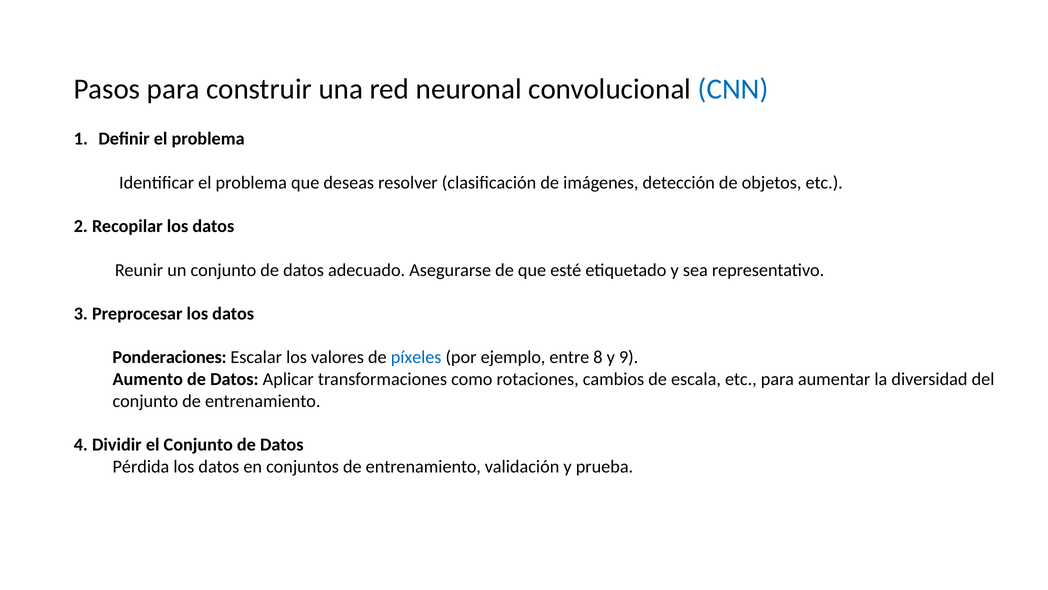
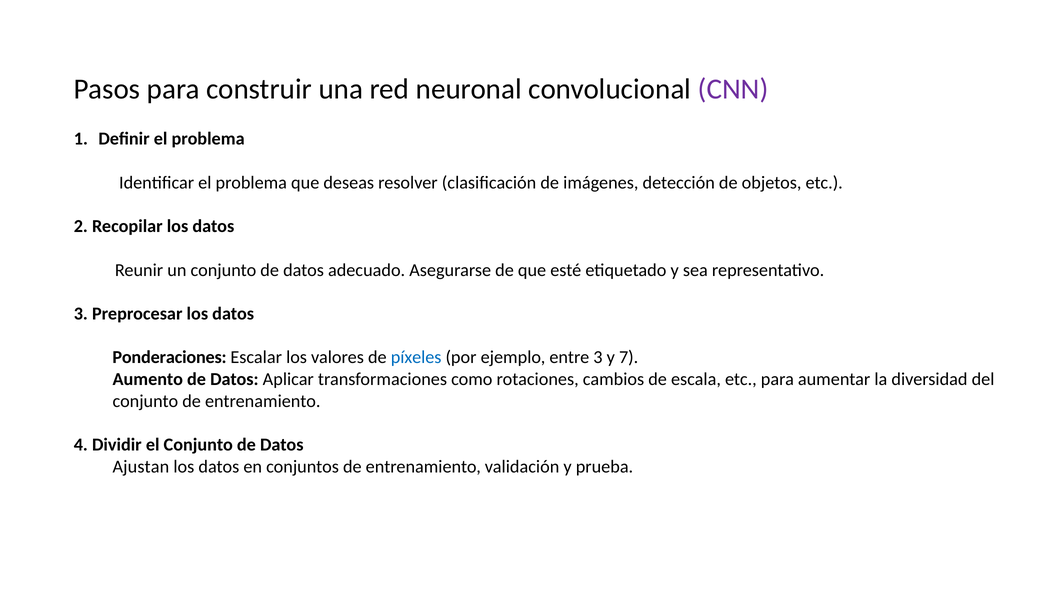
CNN colour: blue -> purple
entre 8: 8 -> 3
9: 9 -> 7
Pérdida: Pérdida -> Ajustan
